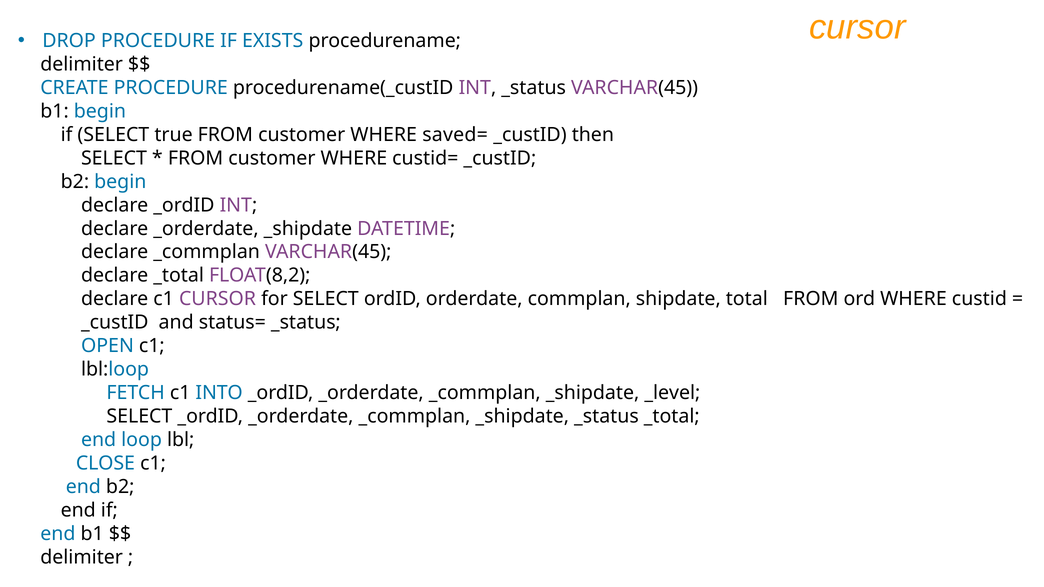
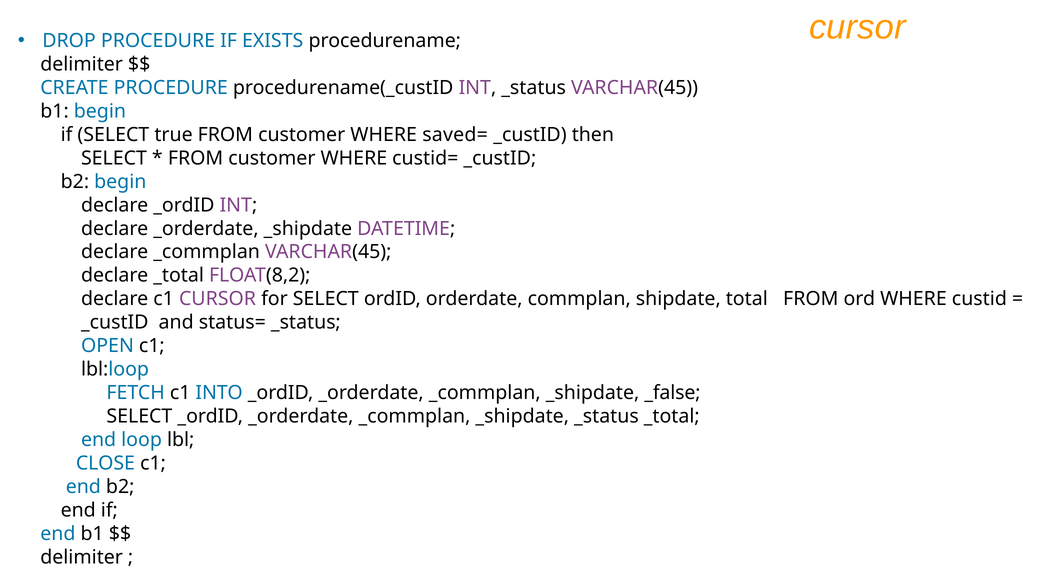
_level: _level -> _false
